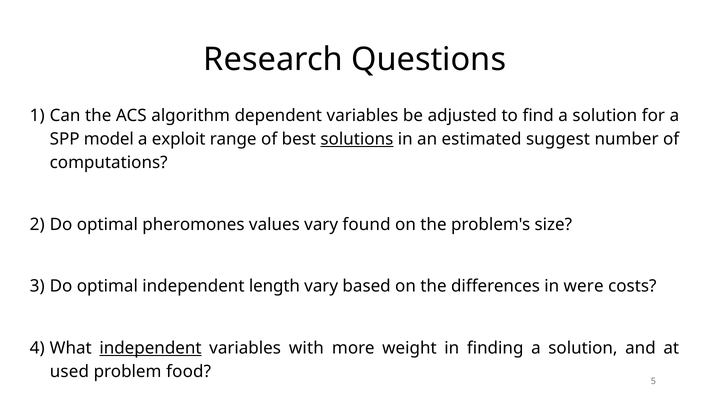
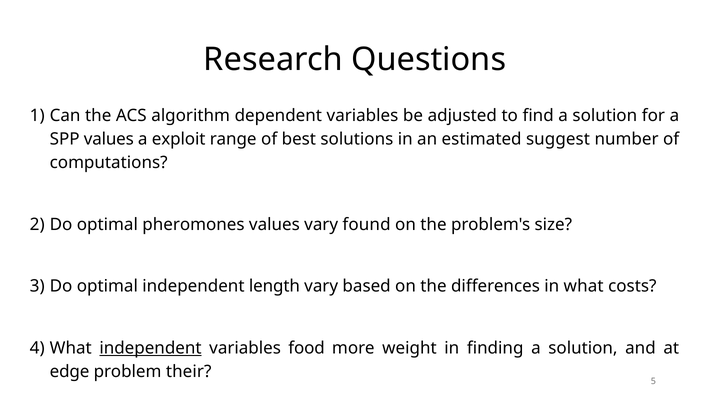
SPP model: model -> values
solutions underline: present -> none
in were: were -> what
with: with -> food
used: used -> edge
food: food -> their
